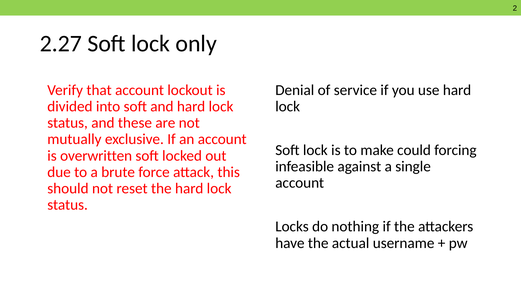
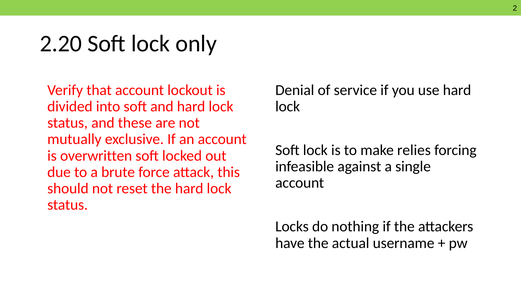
2.27: 2.27 -> 2.20
could: could -> relies
